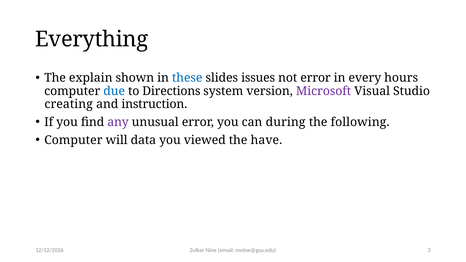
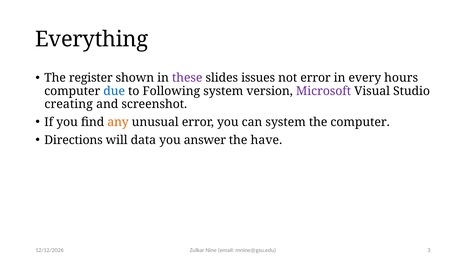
explain: explain -> register
these colour: blue -> purple
Directions: Directions -> Following
instruction: instruction -> screenshot
any colour: purple -> orange
can during: during -> system
the following: following -> computer
Computer at (73, 140): Computer -> Directions
viewed: viewed -> answer
